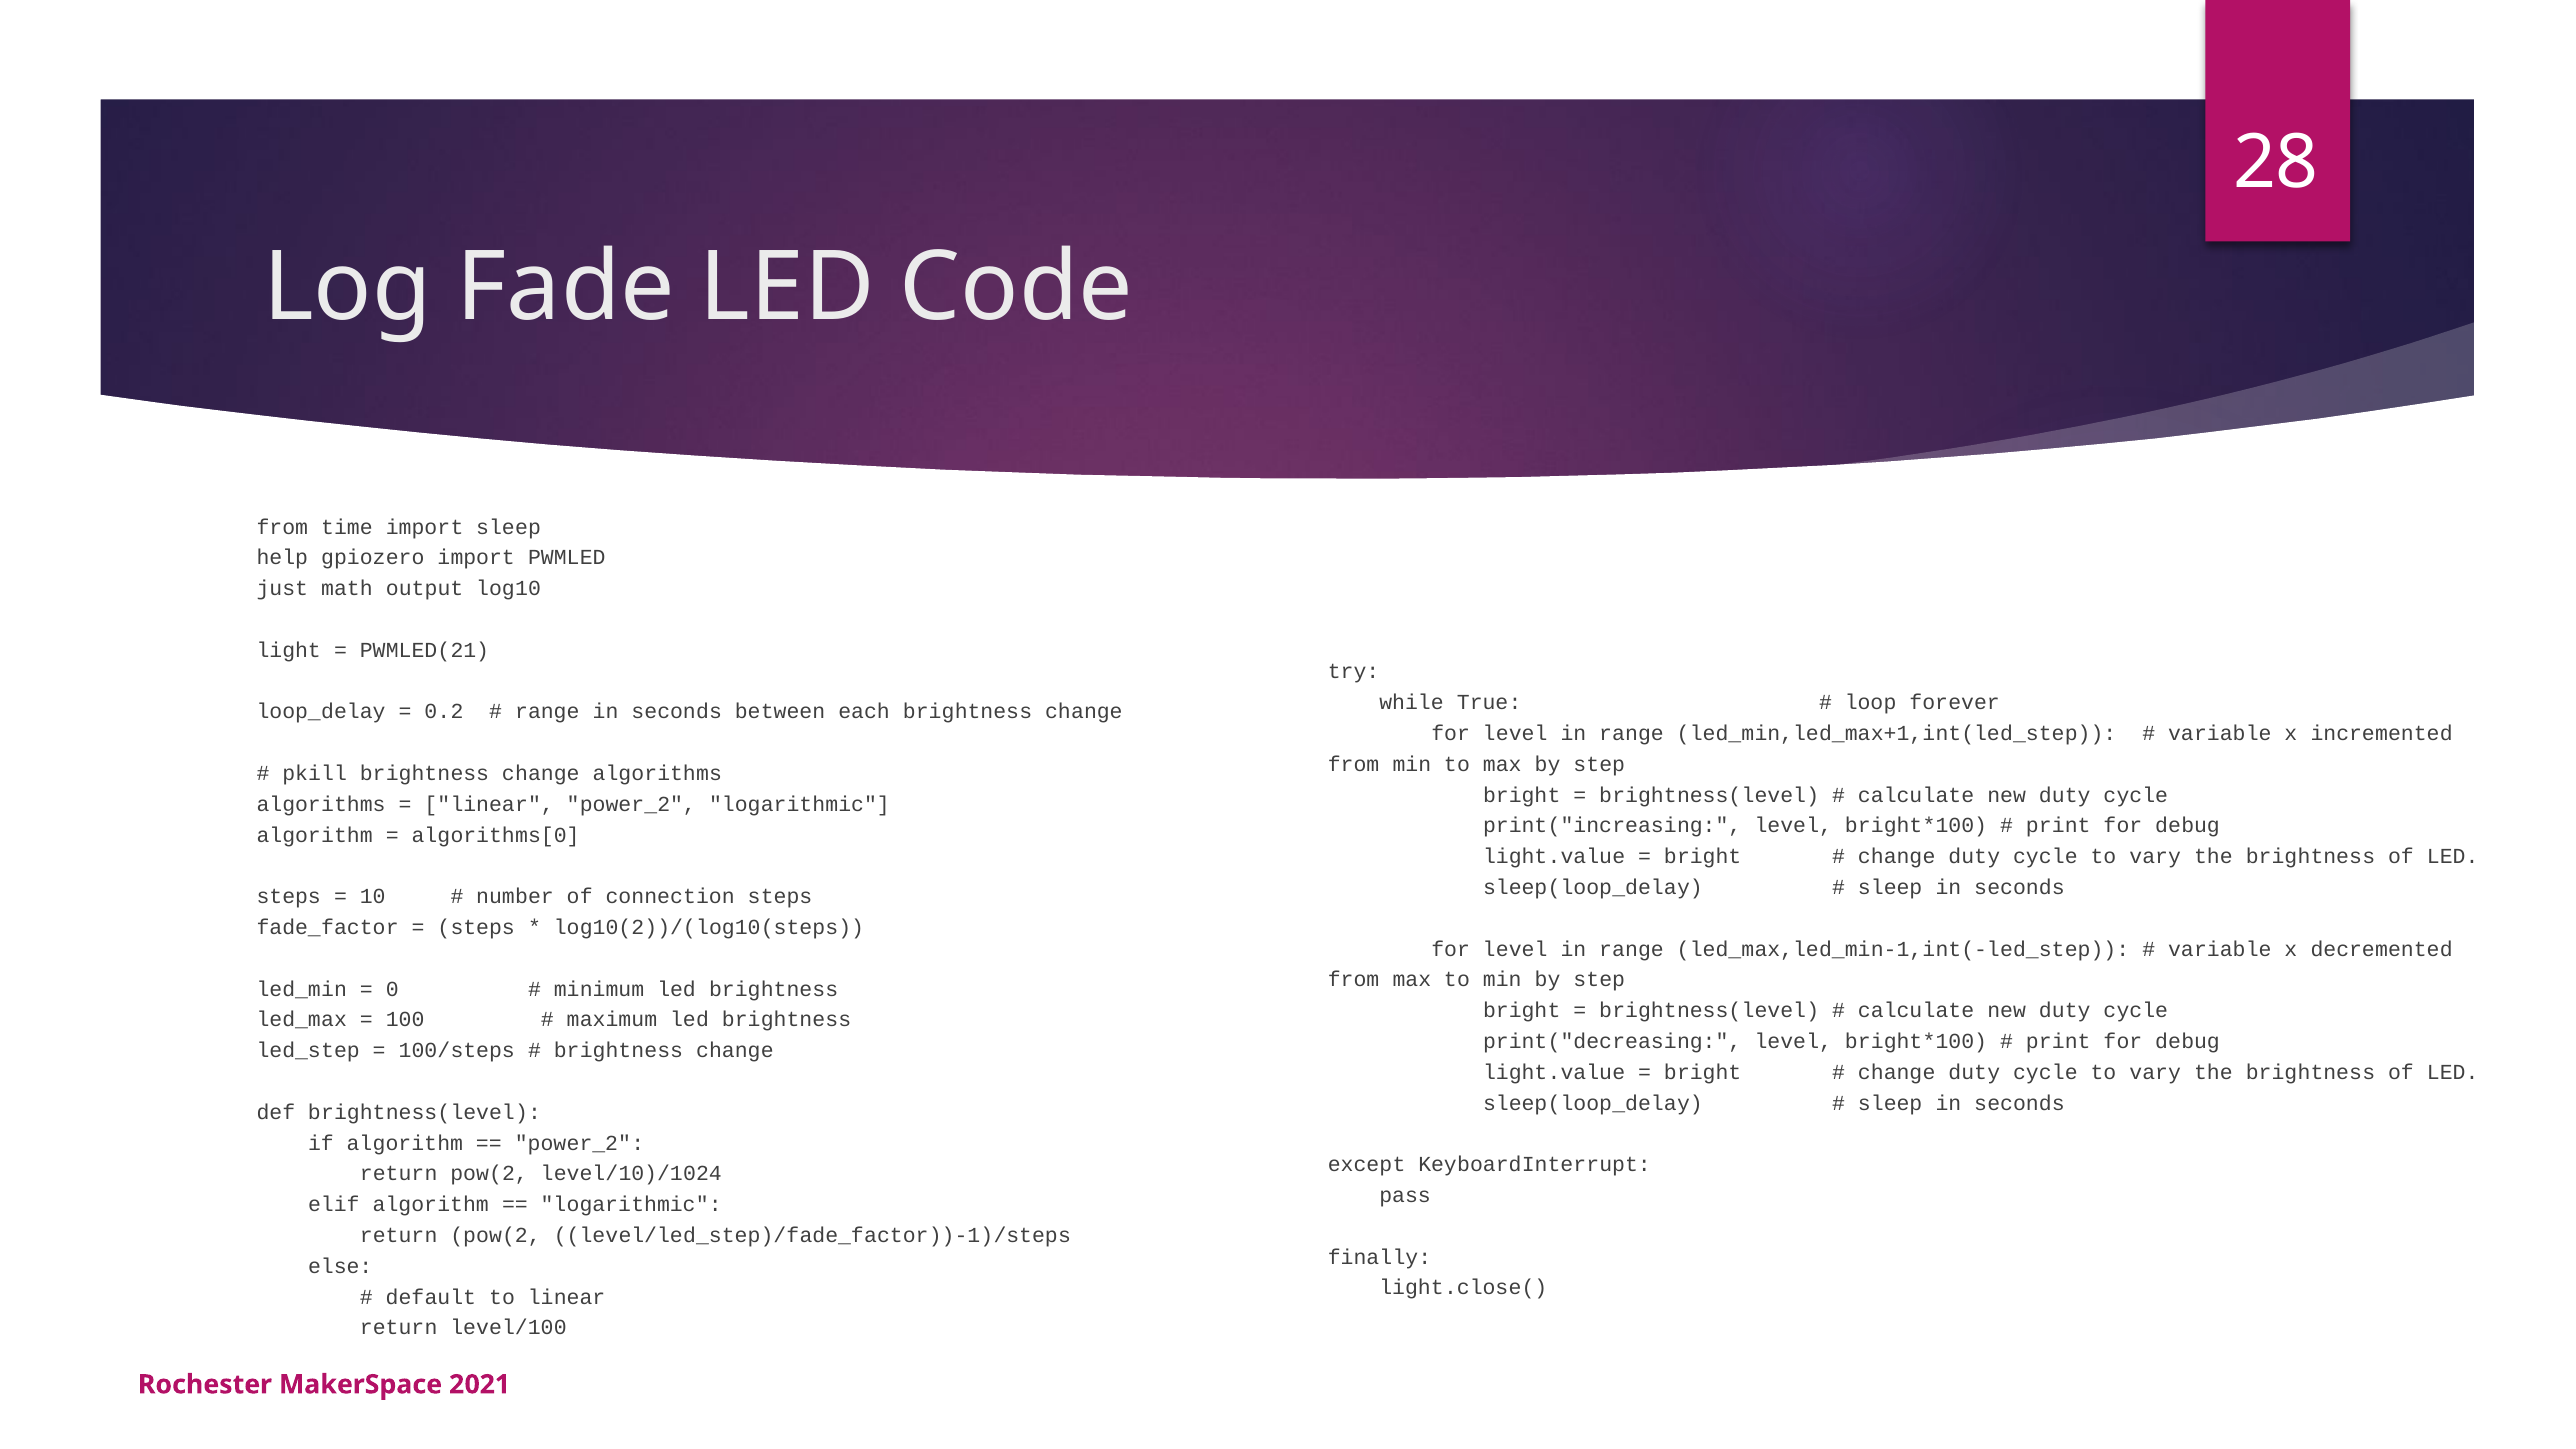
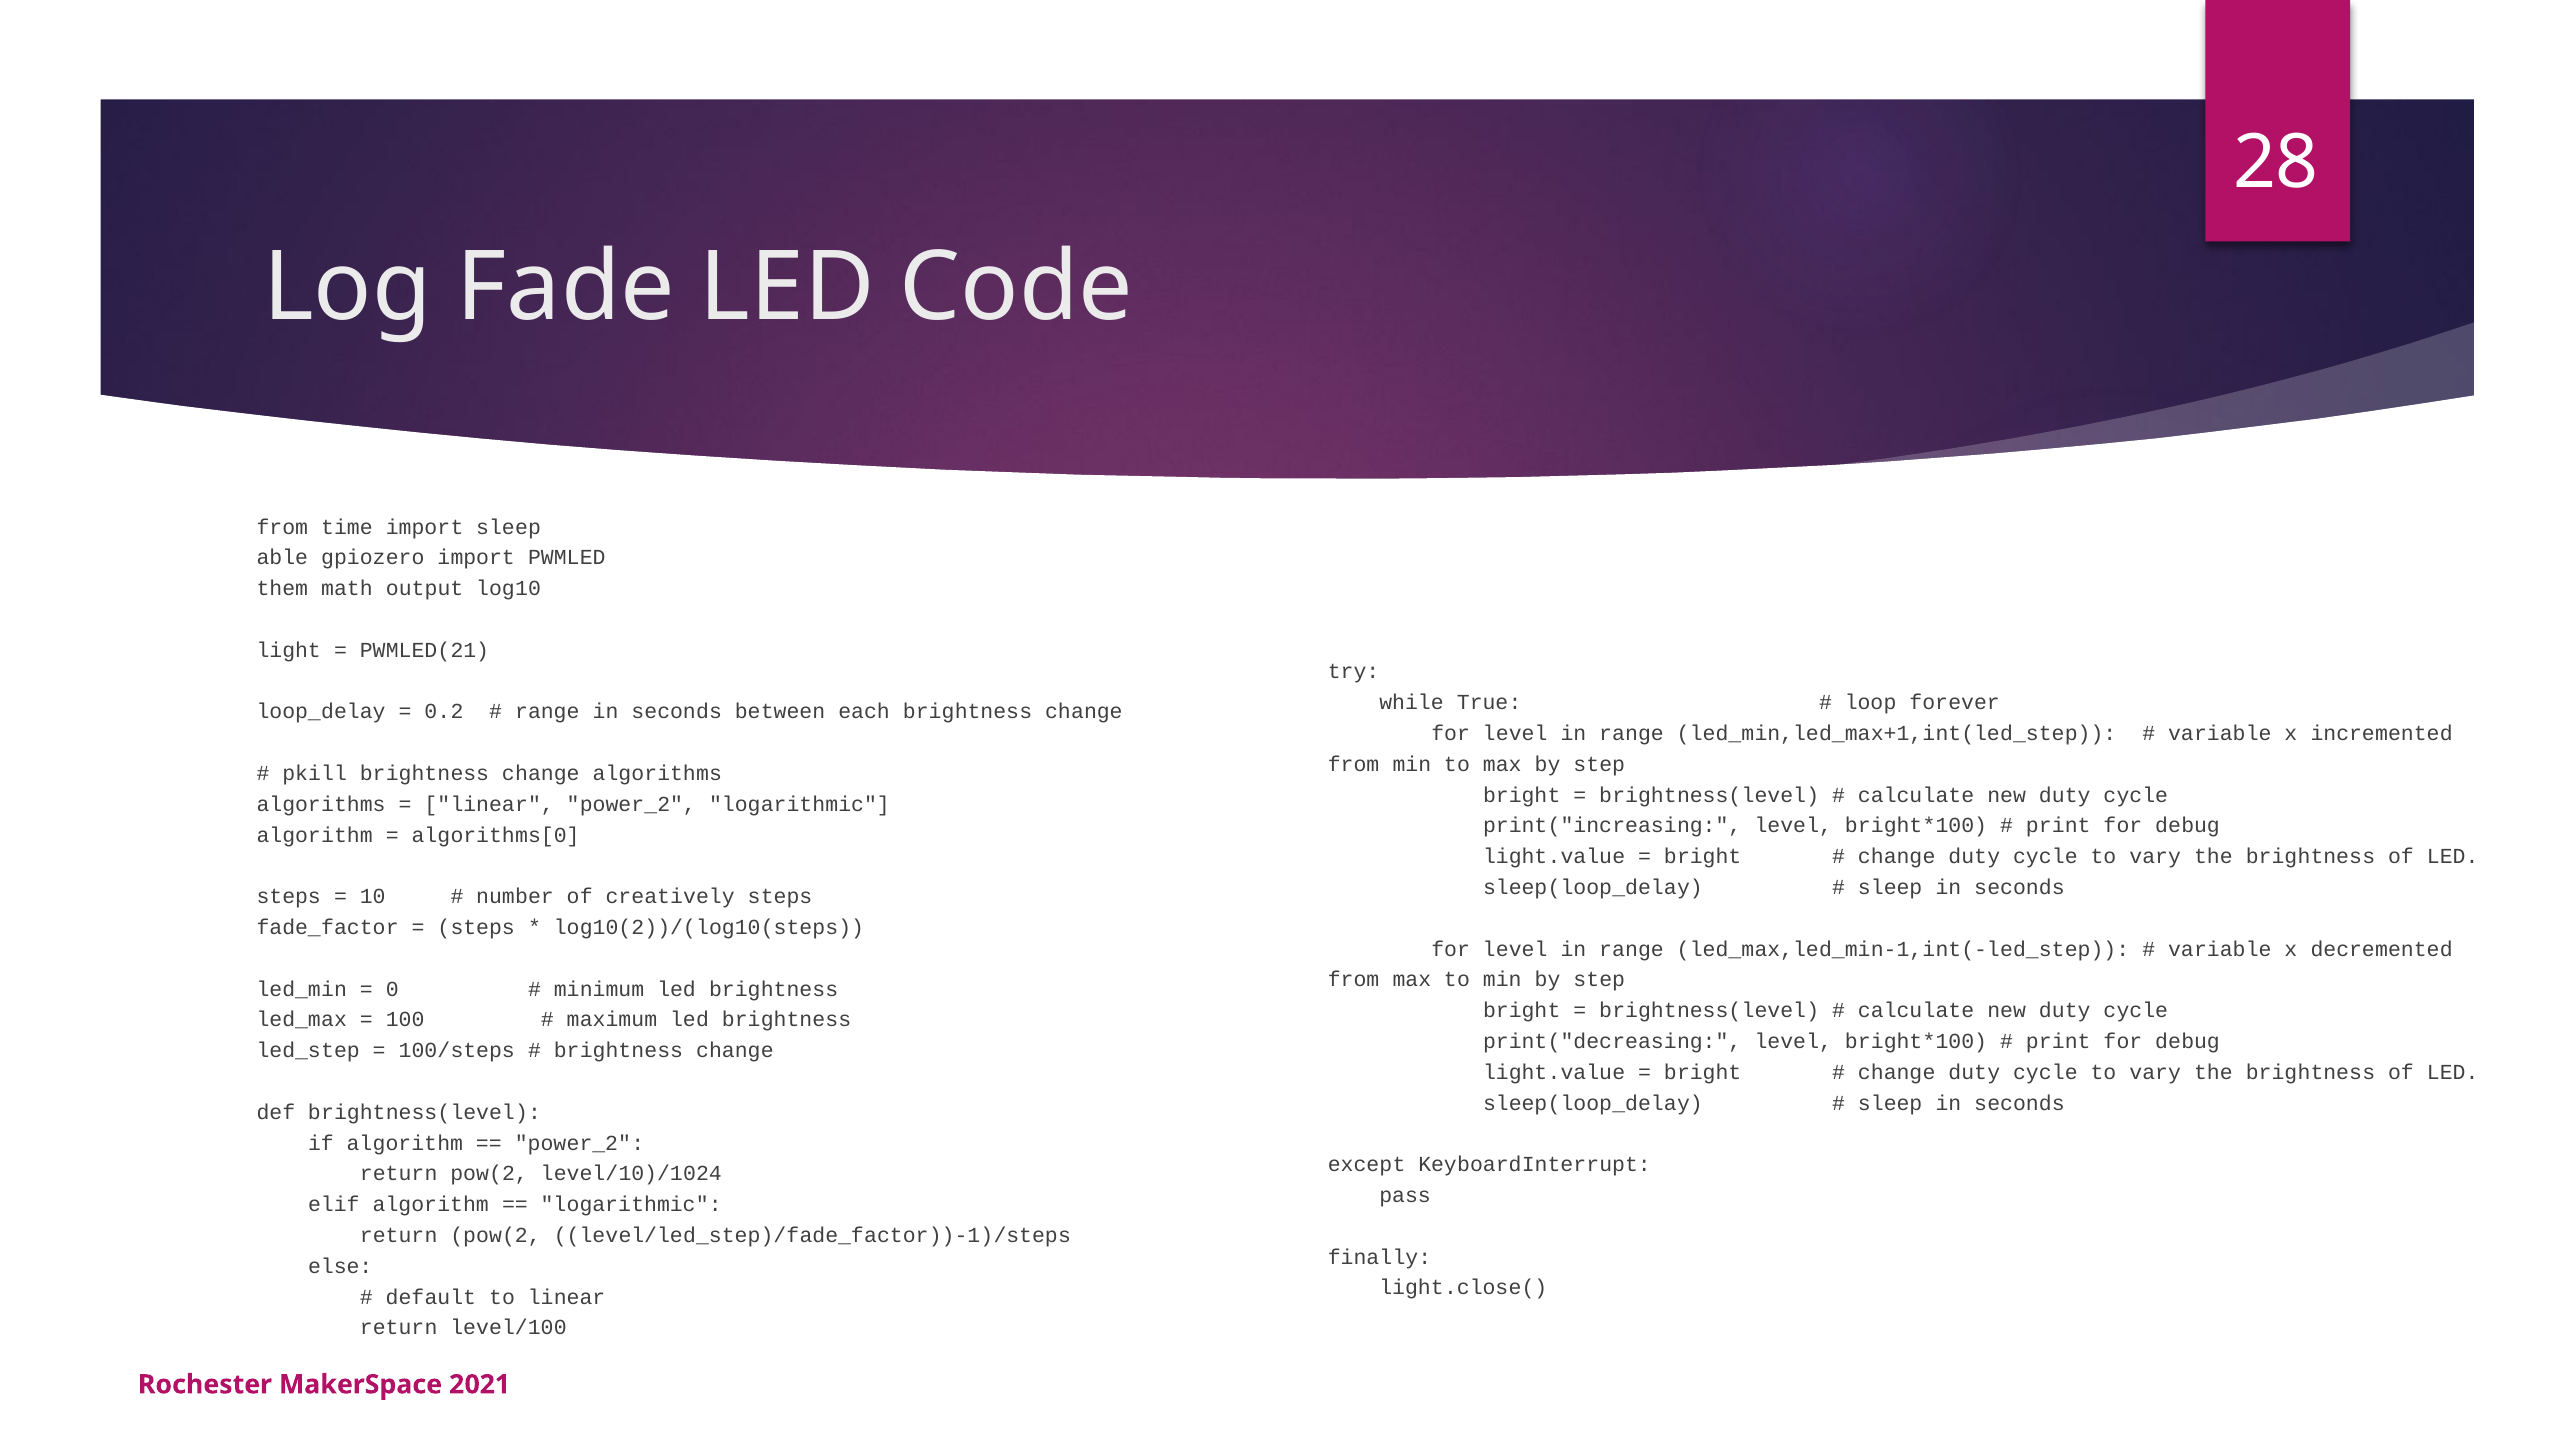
help: help -> able
just: just -> them
connection: connection -> creatively
